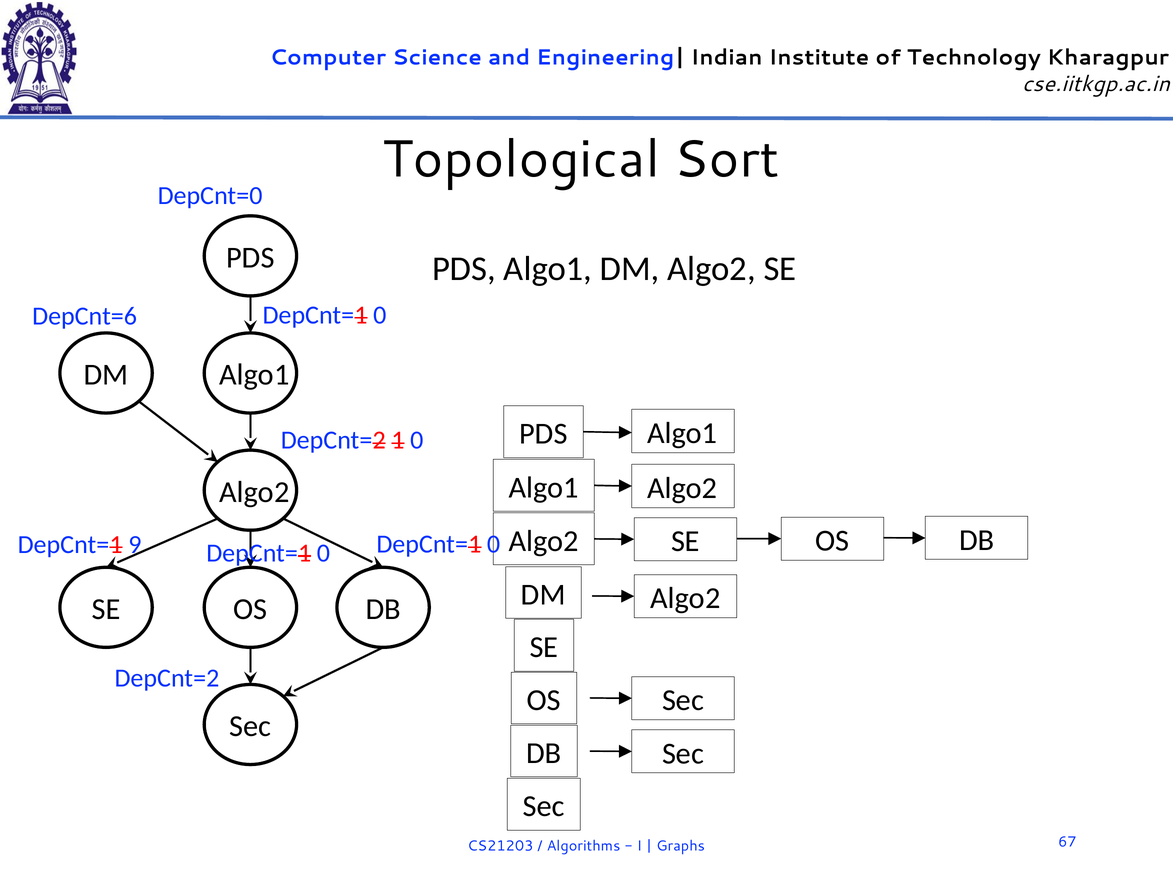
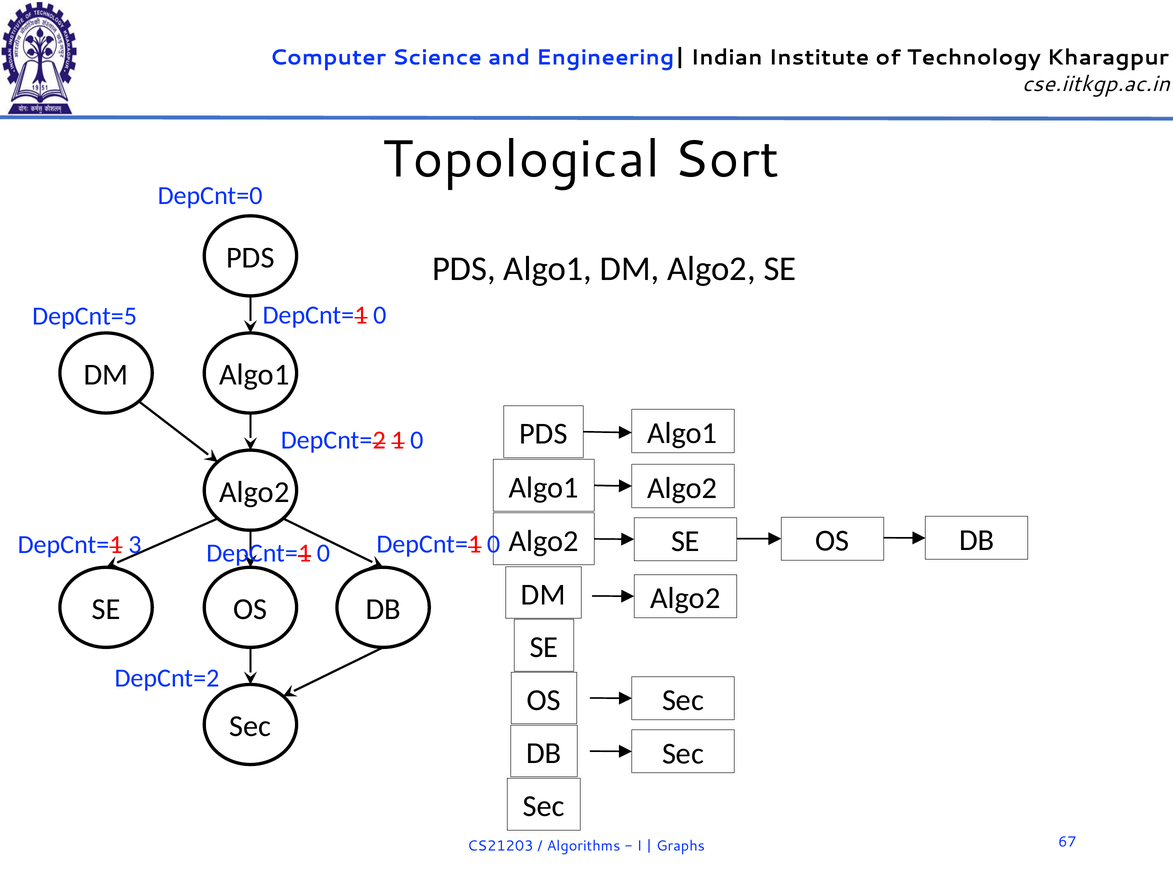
DepCnt=6: DepCnt=6 -> DepCnt=5
9: 9 -> 3
